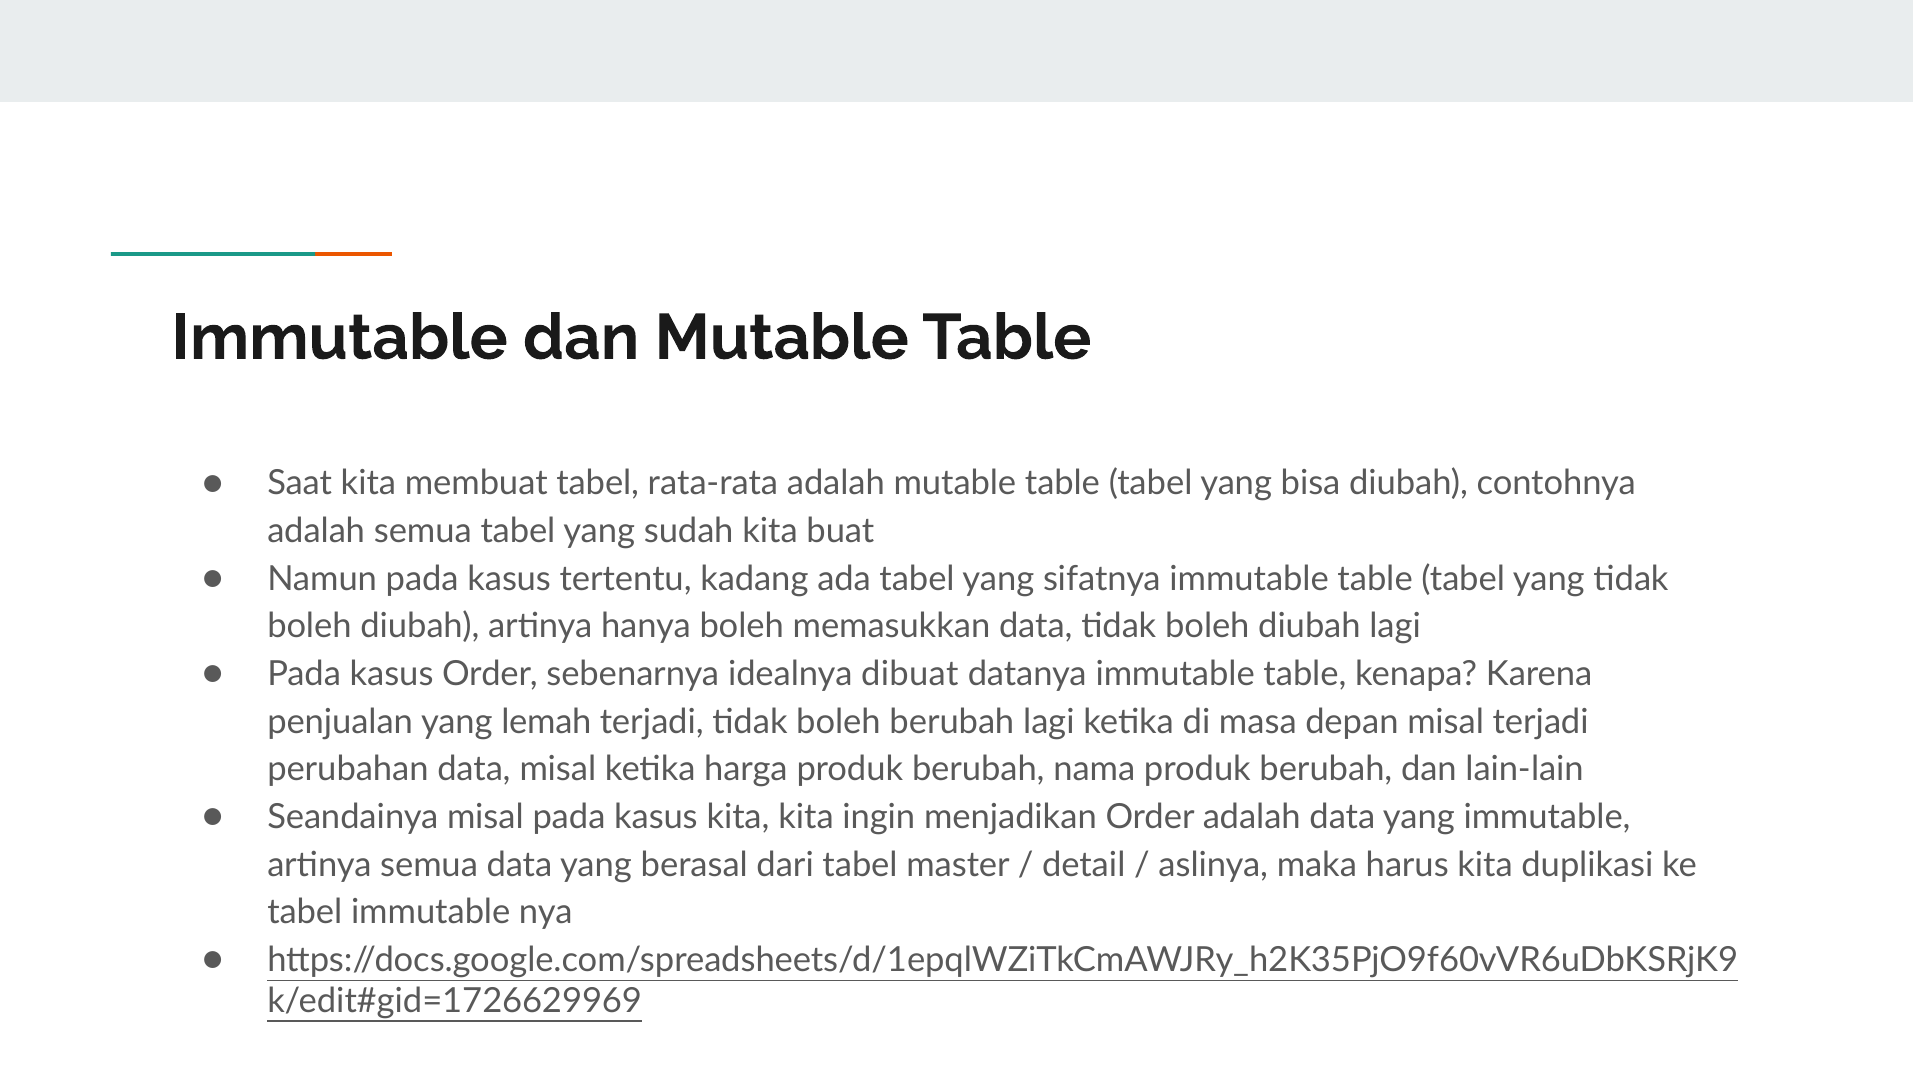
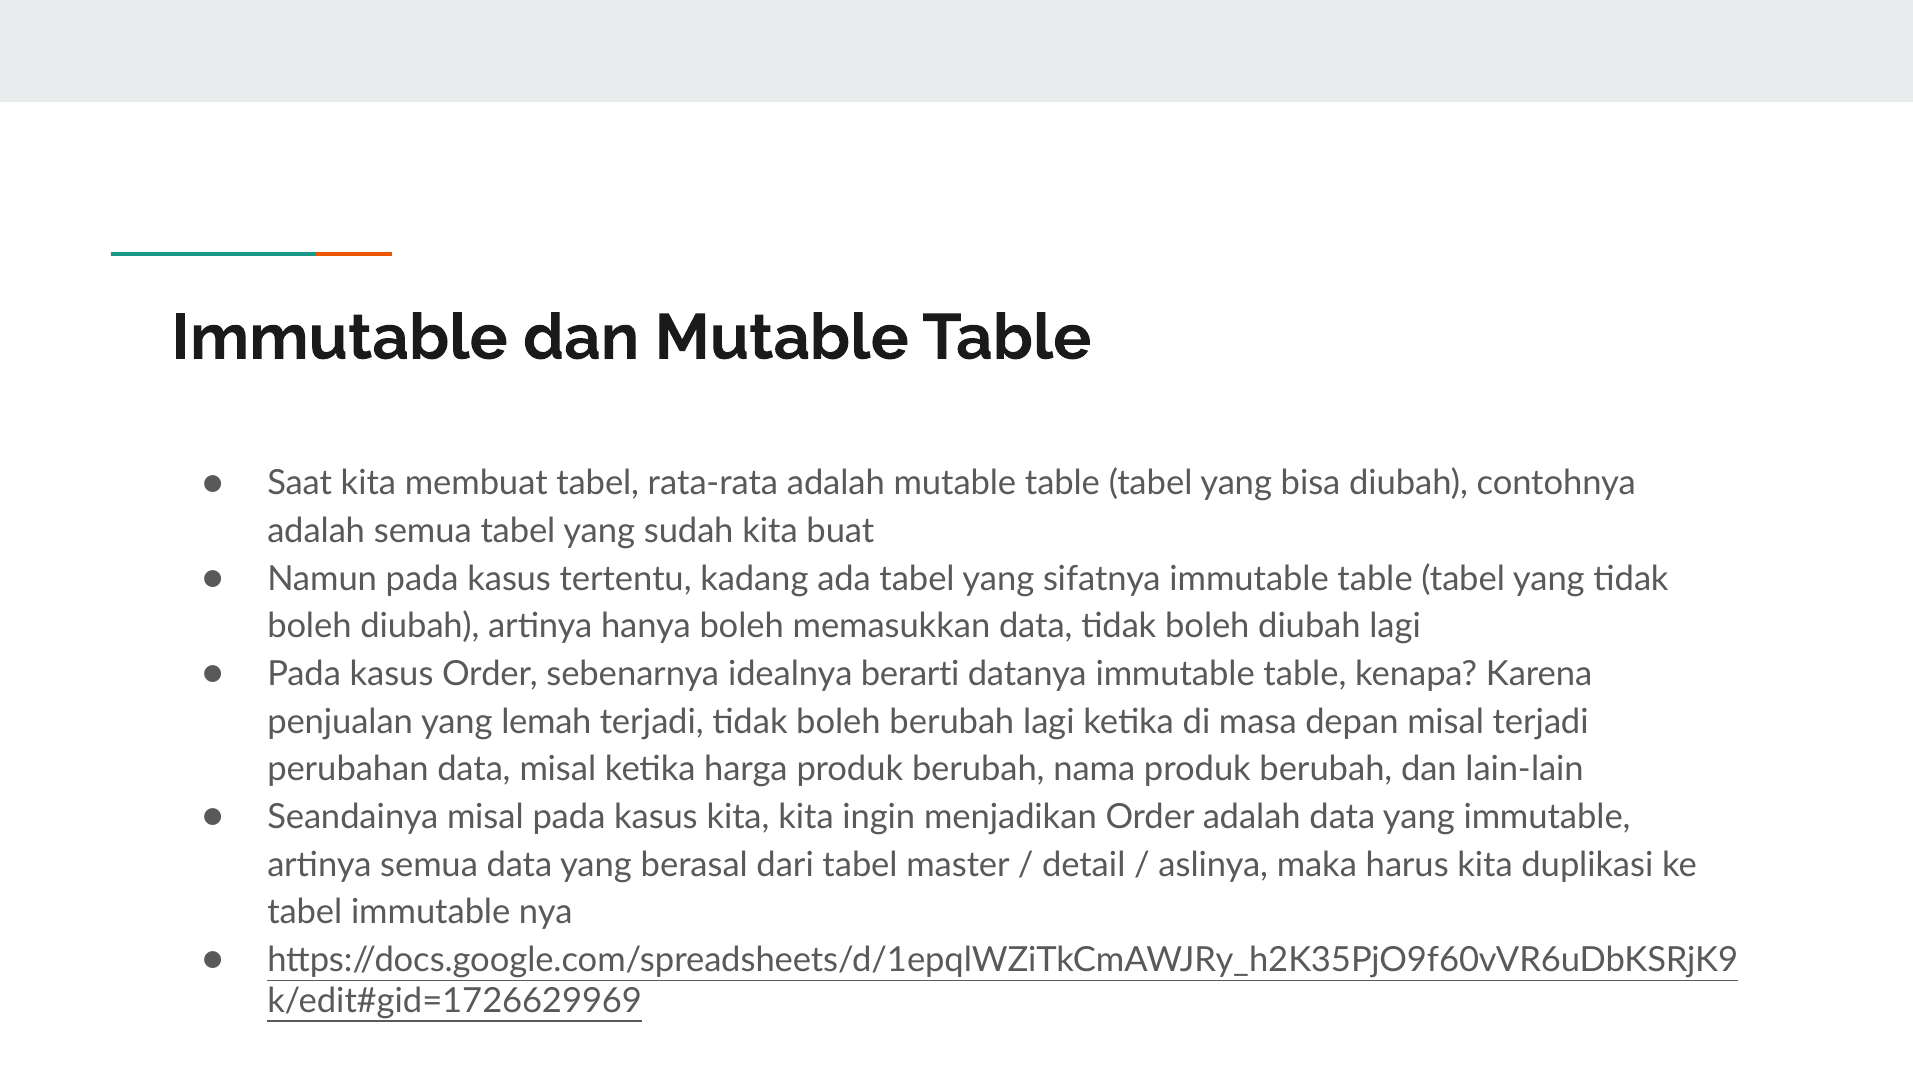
dibuat: dibuat -> berarti
